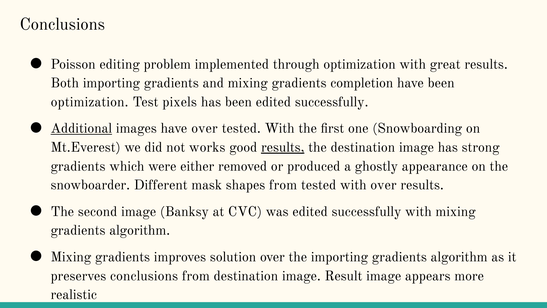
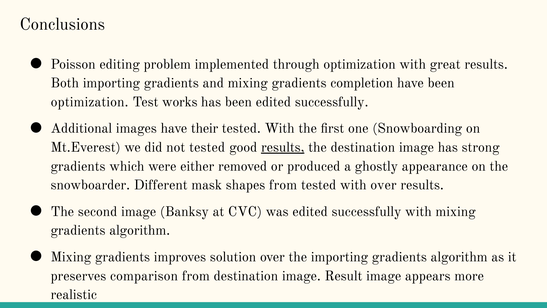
pixels: pixels -> works
Additional underline: present -> none
have over: over -> their
not works: works -> tested
preserves conclusions: conclusions -> comparison
